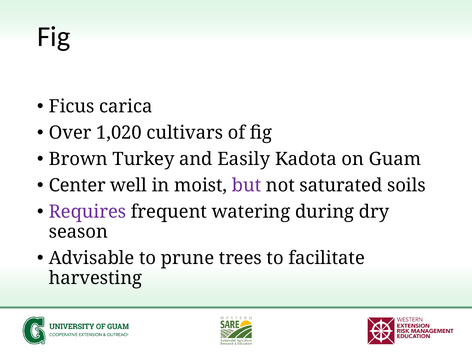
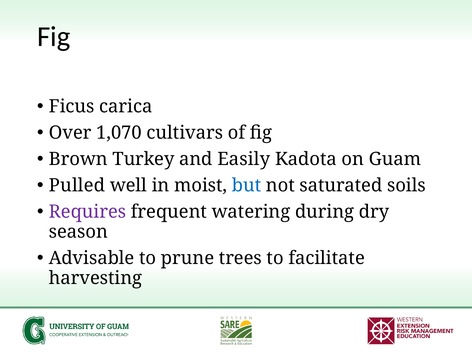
1,020: 1,020 -> 1,070
Center: Center -> Pulled
but colour: purple -> blue
